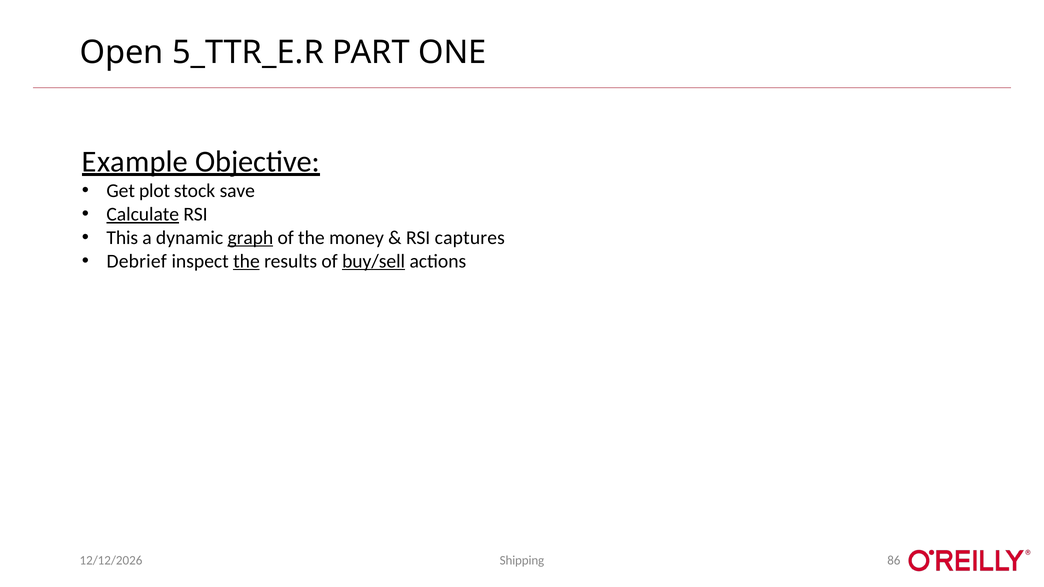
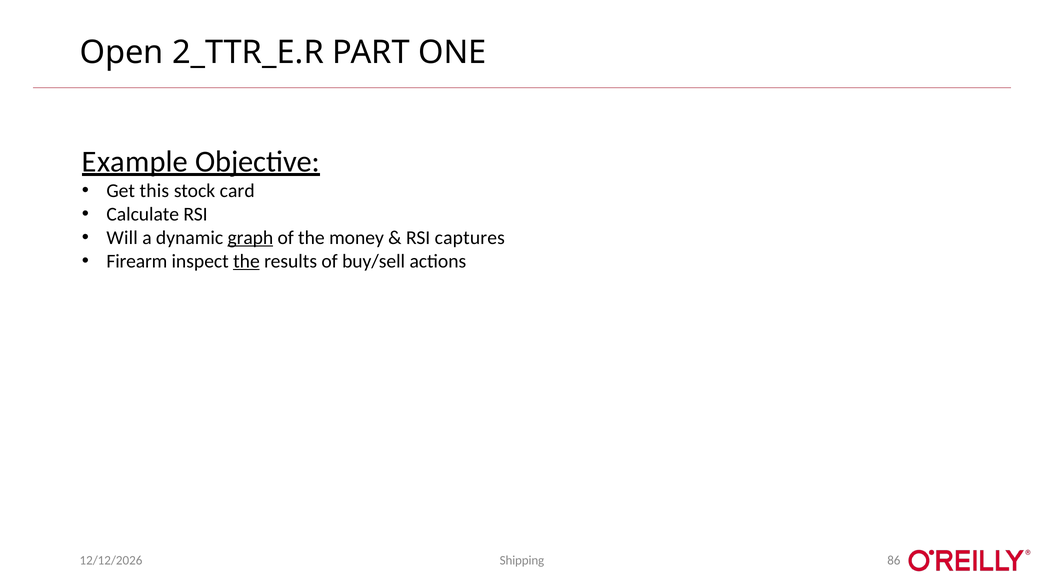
5_TTR_E.R: 5_TTR_E.R -> 2_TTR_E.R
plot: plot -> this
save: save -> card
Calculate underline: present -> none
This: This -> Will
Debrief: Debrief -> Firearm
buy/sell underline: present -> none
